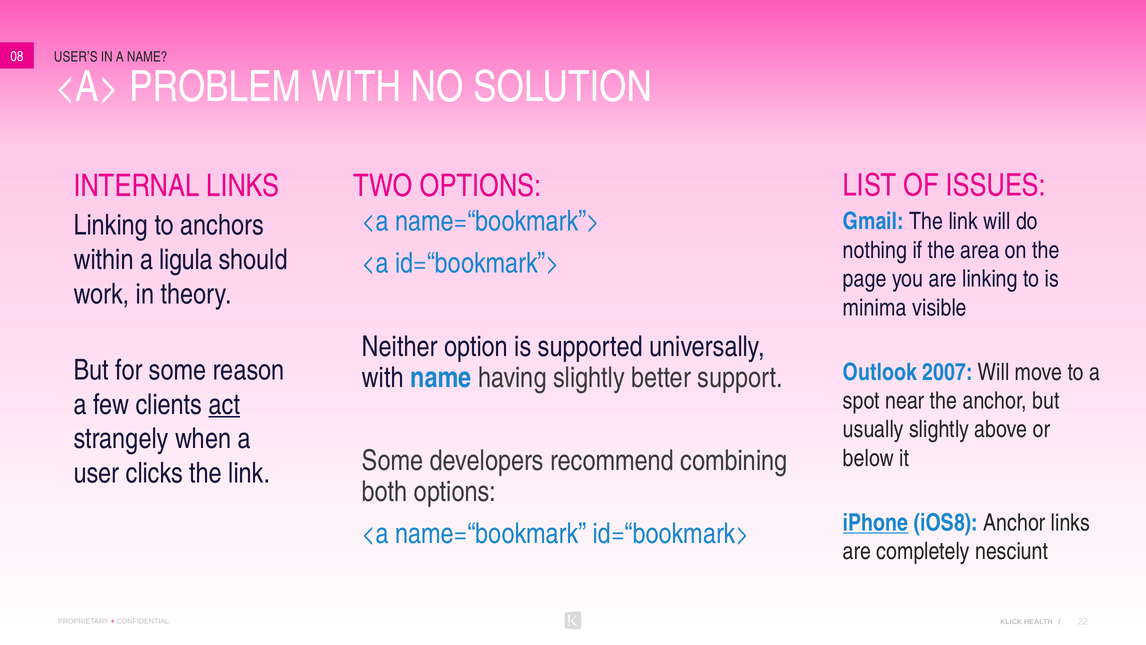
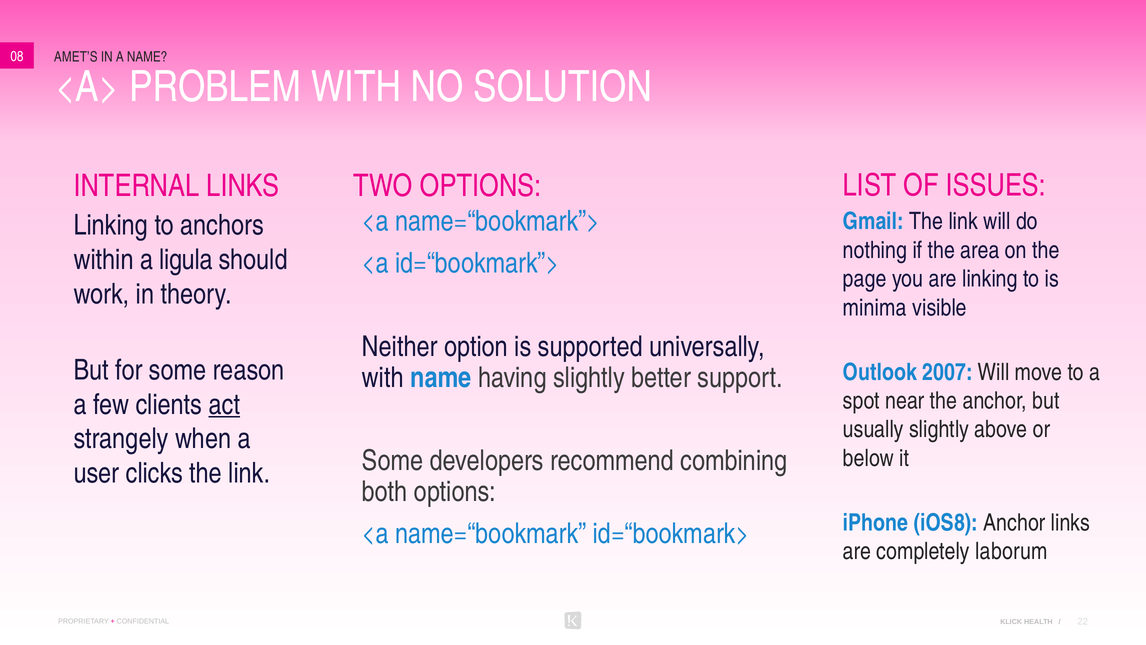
USER’S: USER’S -> AMET’S
iPhone underline: present -> none
nesciunt: nesciunt -> laborum
